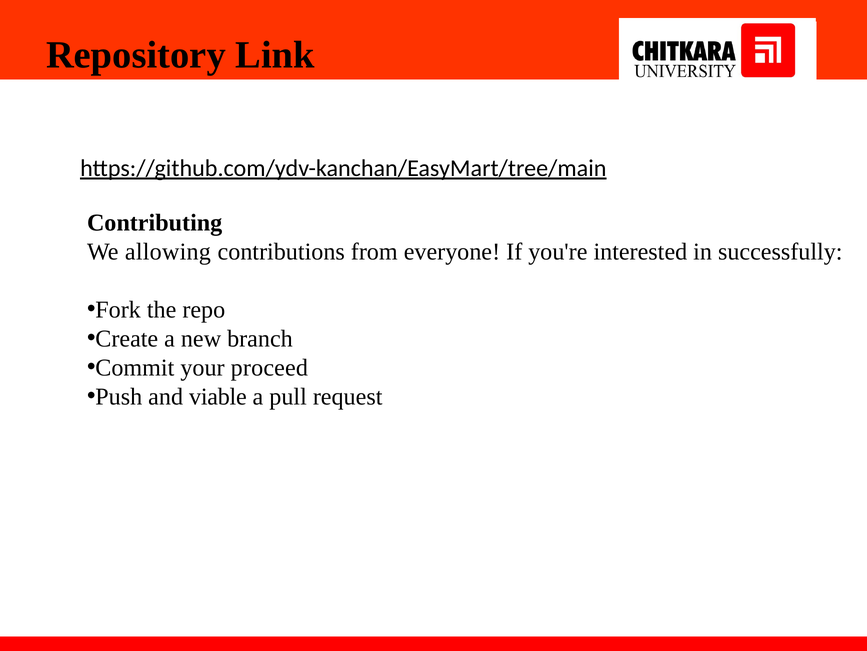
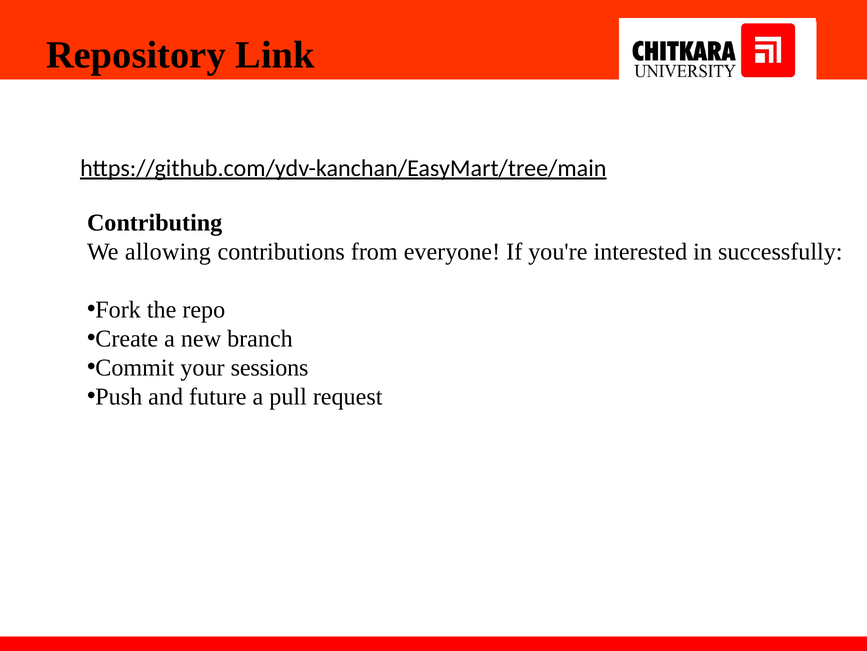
proceed: proceed -> sessions
viable: viable -> future
